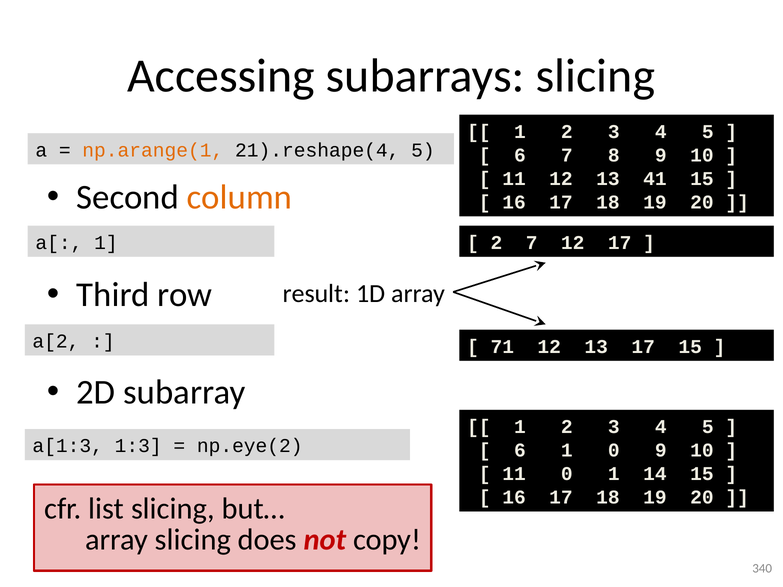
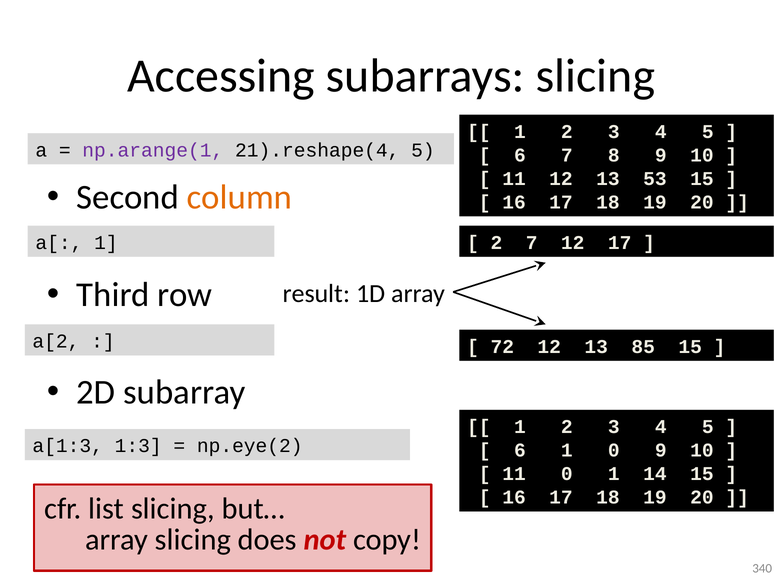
np.arange(1 colour: orange -> purple
41: 41 -> 53
71: 71 -> 72
13 17: 17 -> 85
